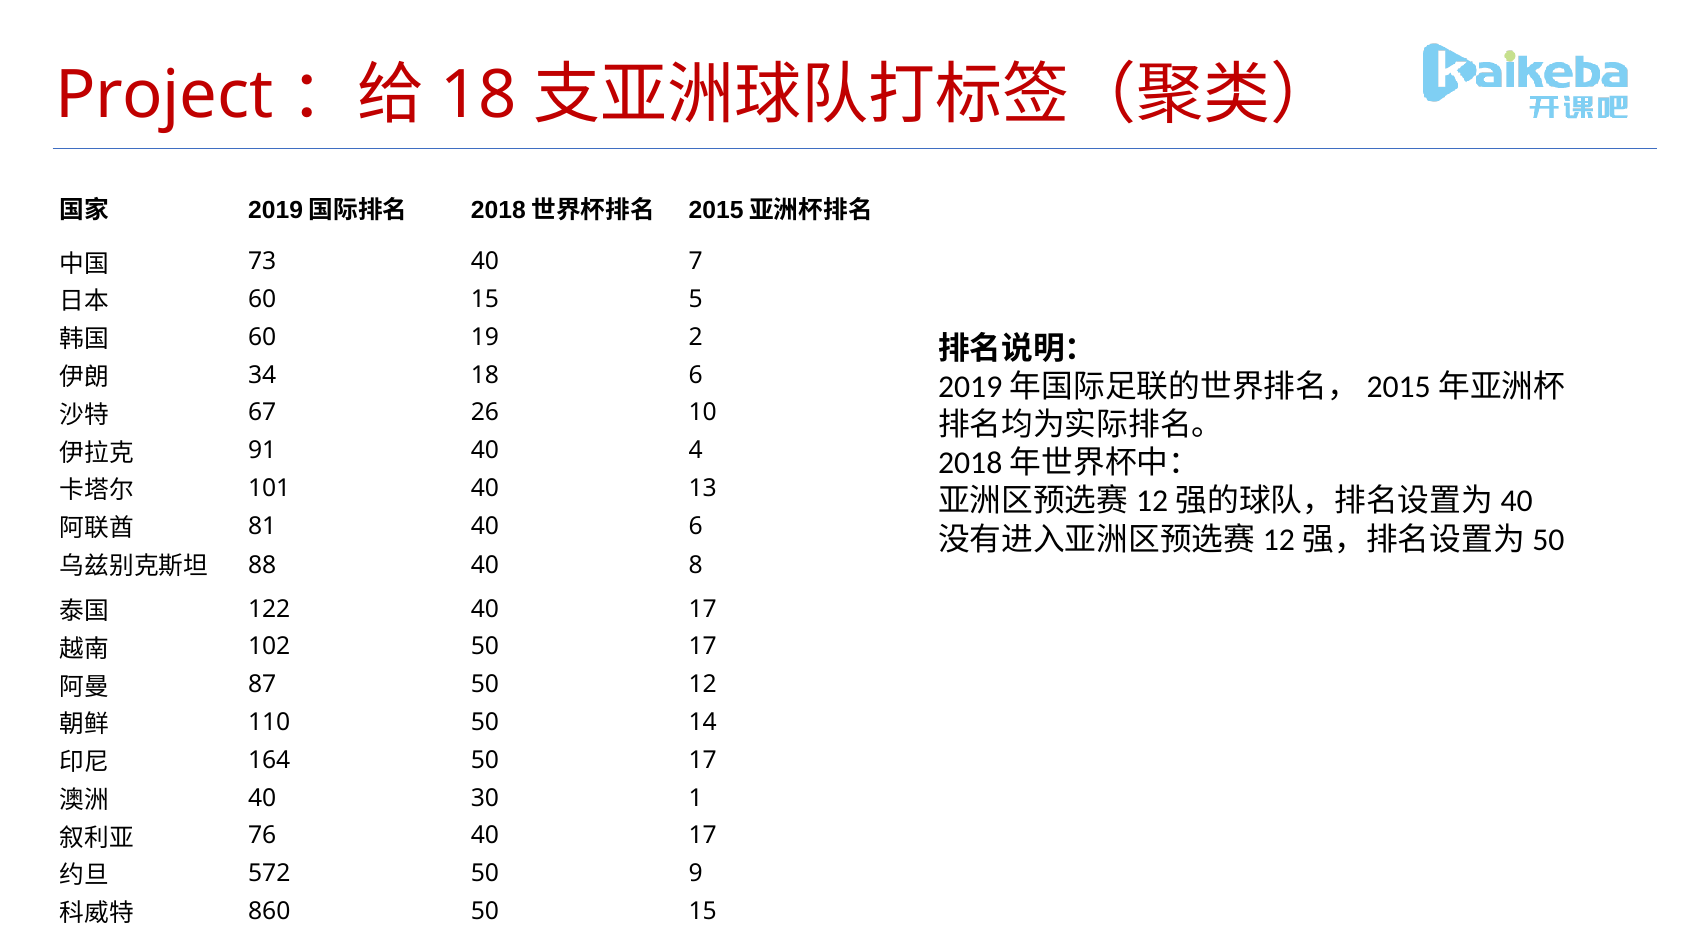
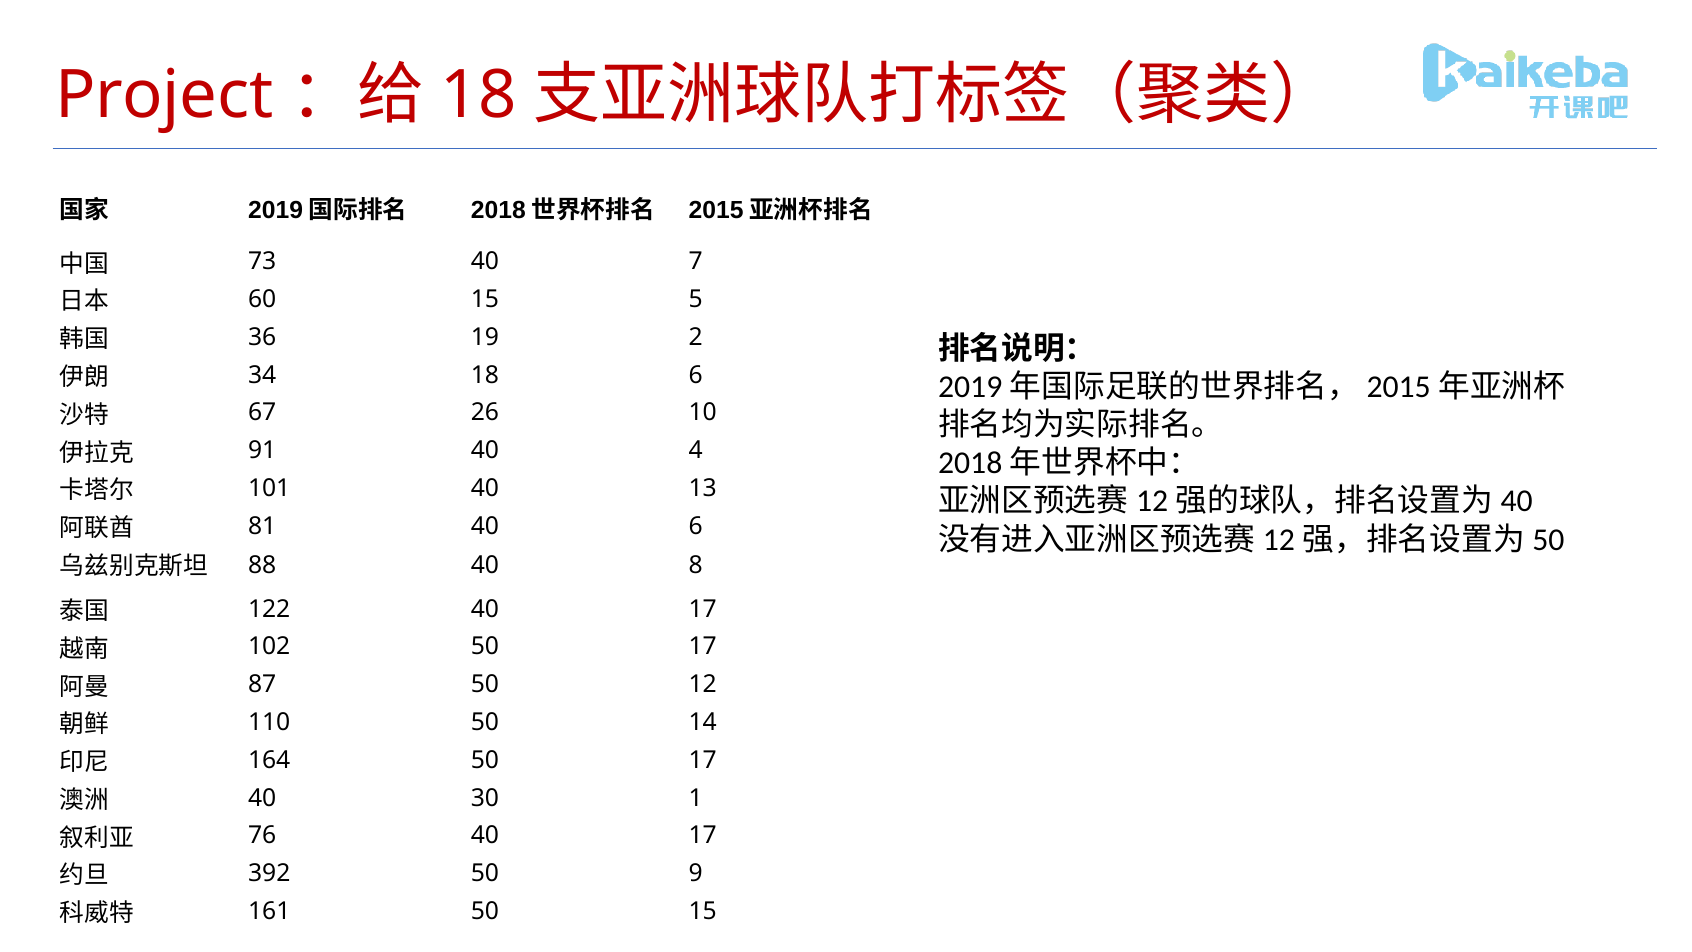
60 at (262, 337): 60 -> 36
572: 572 -> 392
860: 860 -> 161
